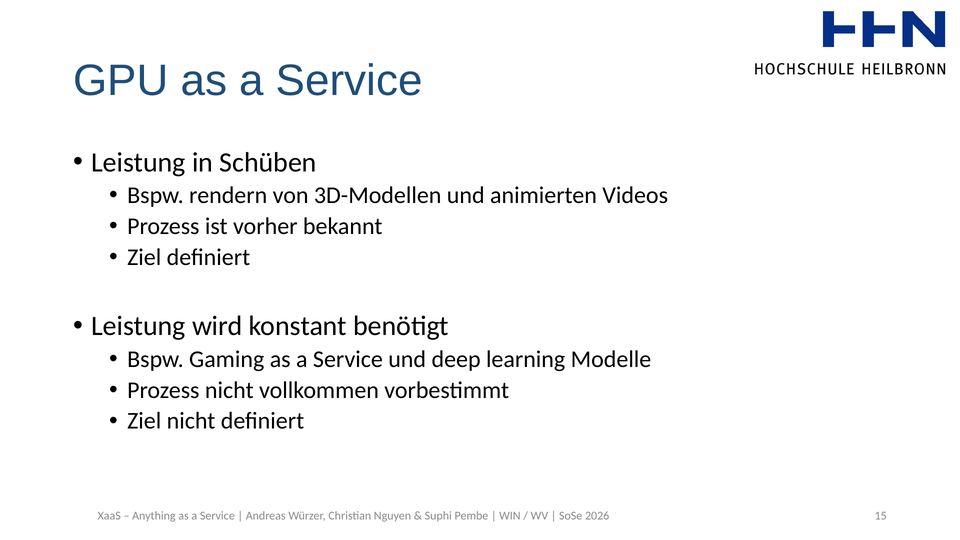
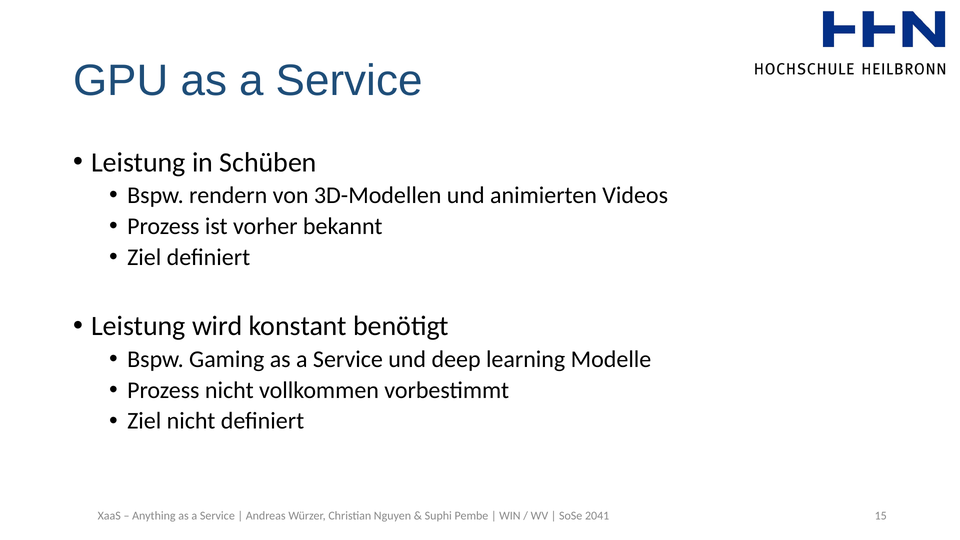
2026: 2026 -> 2041
